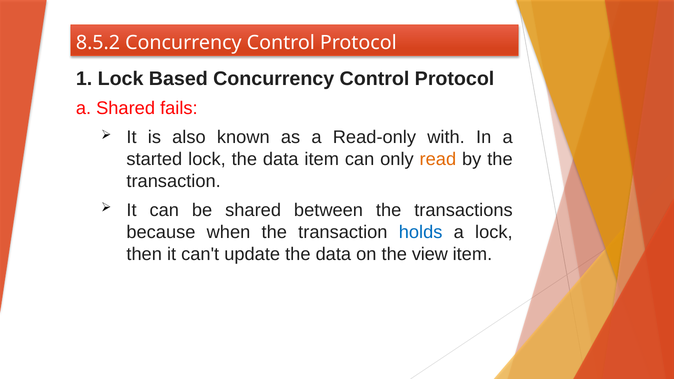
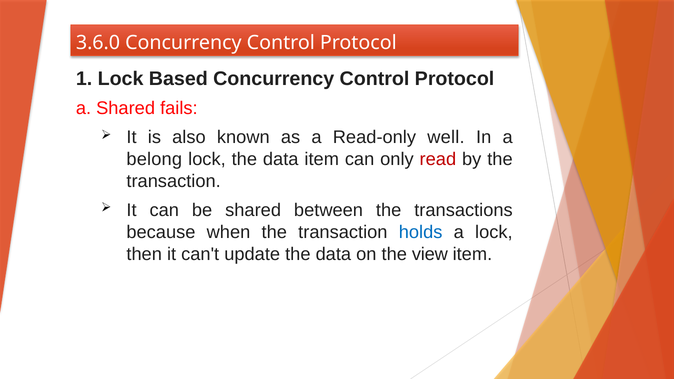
8.5.2: 8.5.2 -> 3.6.0
with: with -> well
started: started -> belong
read colour: orange -> red
